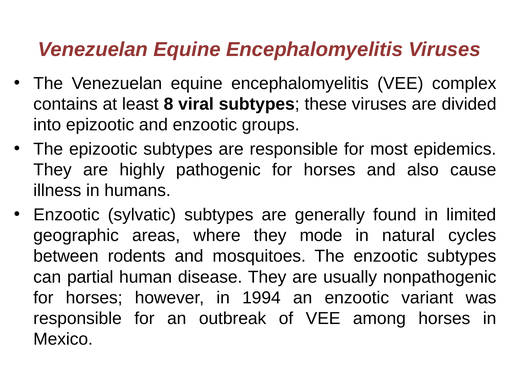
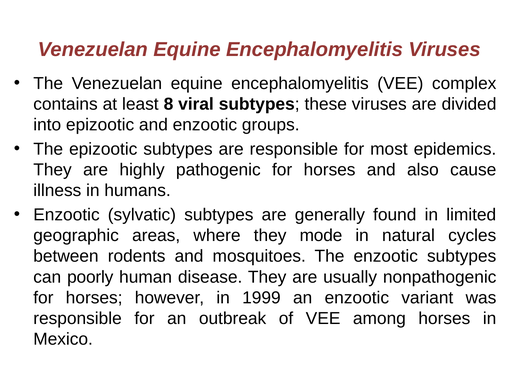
partial: partial -> poorly
1994: 1994 -> 1999
